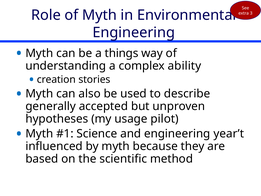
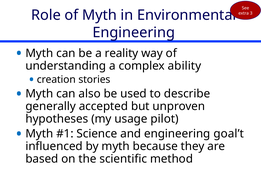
things: things -> reality
year’t: year’t -> goal’t
